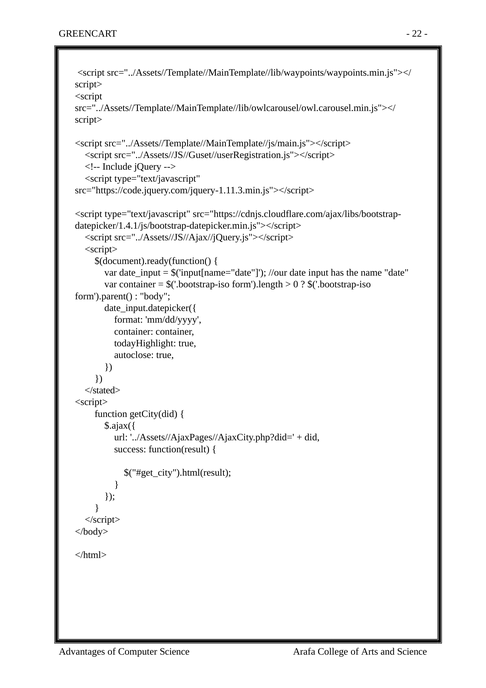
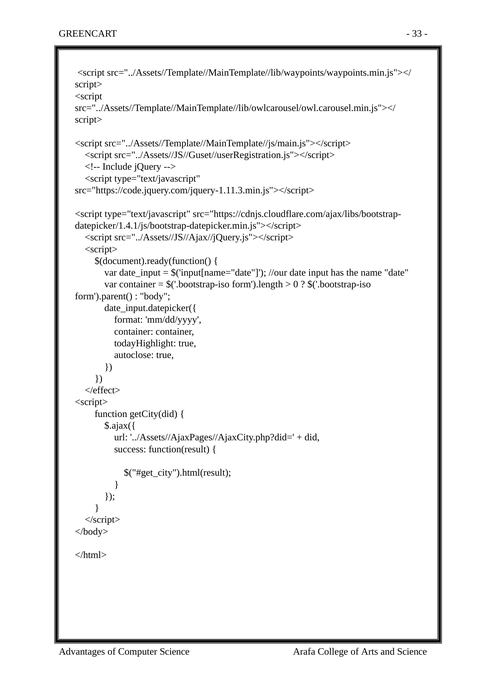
22: 22 -> 33
</stated>: </stated> -> </effect>
